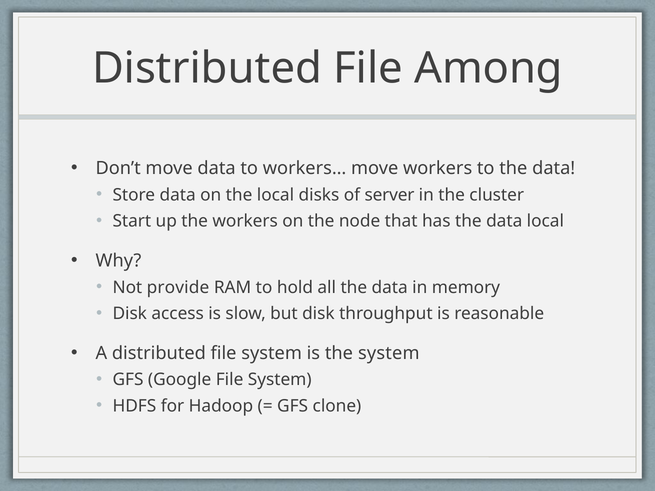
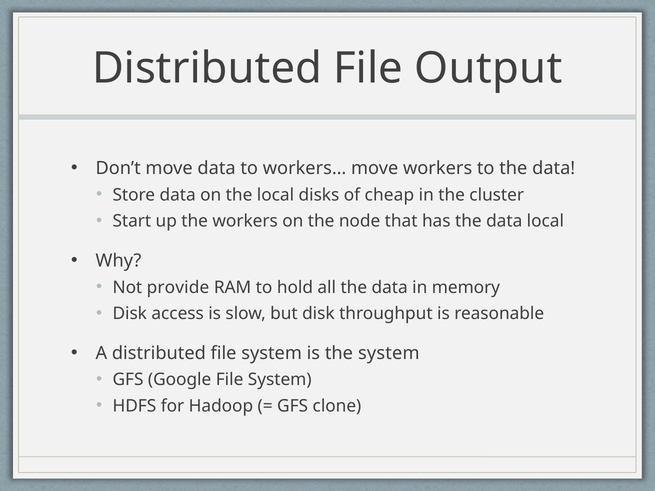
Among: Among -> Output
server: server -> cheap
